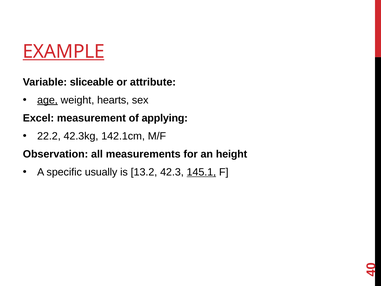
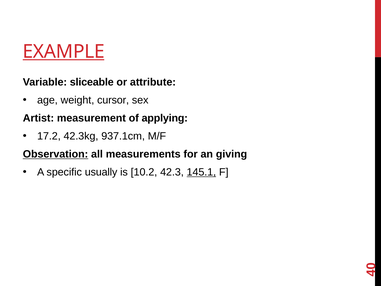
age underline: present -> none
hearts: hearts -> cursor
Excel: Excel -> Artist
22.2: 22.2 -> 17.2
142.1cm: 142.1cm -> 937.1cm
Observation underline: none -> present
height: height -> giving
13.2: 13.2 -> 10.2
